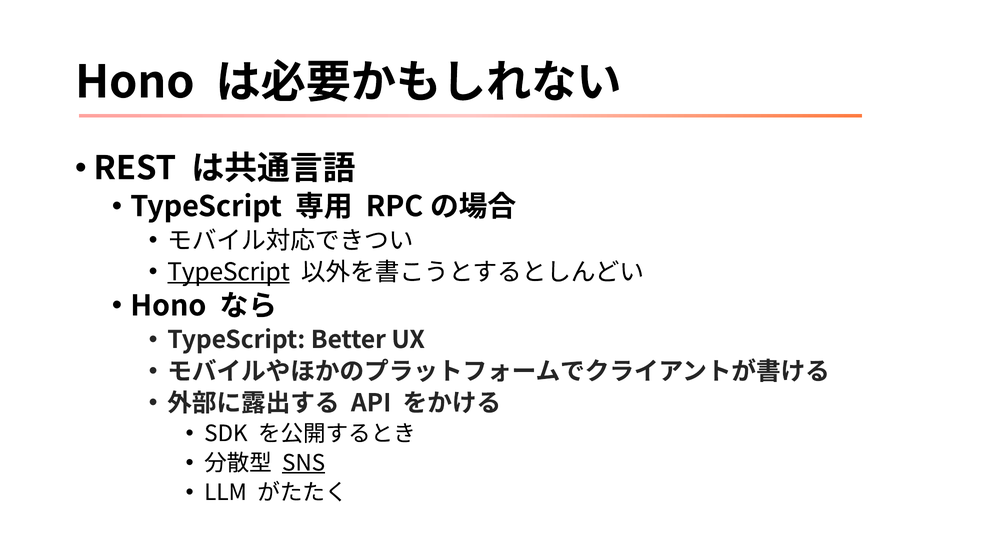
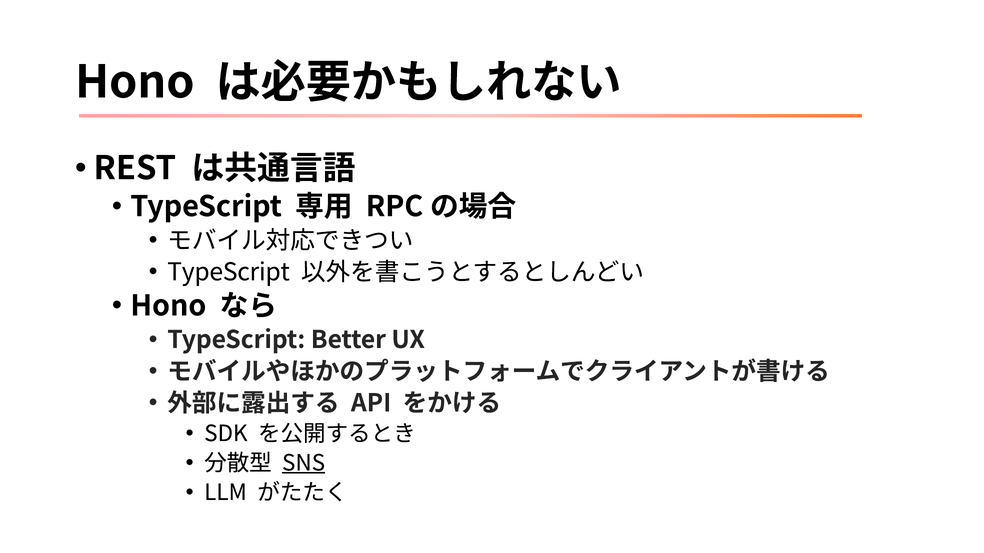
TypeScript at (229, 272) underline: present -> none
